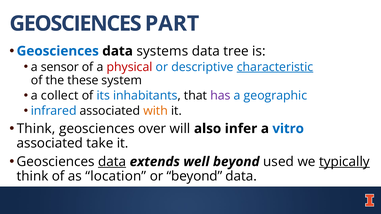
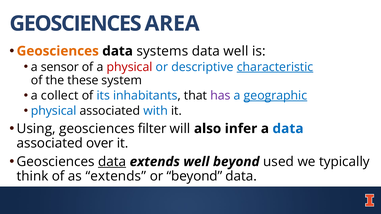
PART: PART -> AREA
Geosciences at (58, 51) colour: blue -> orange
data tree: tree -> well
geographic underline: none -> present
infrared at (54, 111): infrared -> physical
with colour: orange -> blue
Think at (36, 129): Think -> Using
over: over -> filter
a vitro: vitro -> data
take: take -> over
typically underline: present -> none
as location: location -> extends
